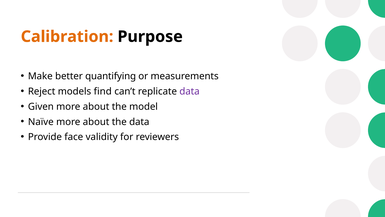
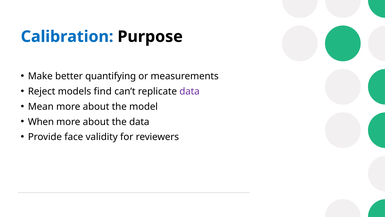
Calibration colour: orange -> blue
Given: Given -> Mean
Naïve: Naïve -> When
